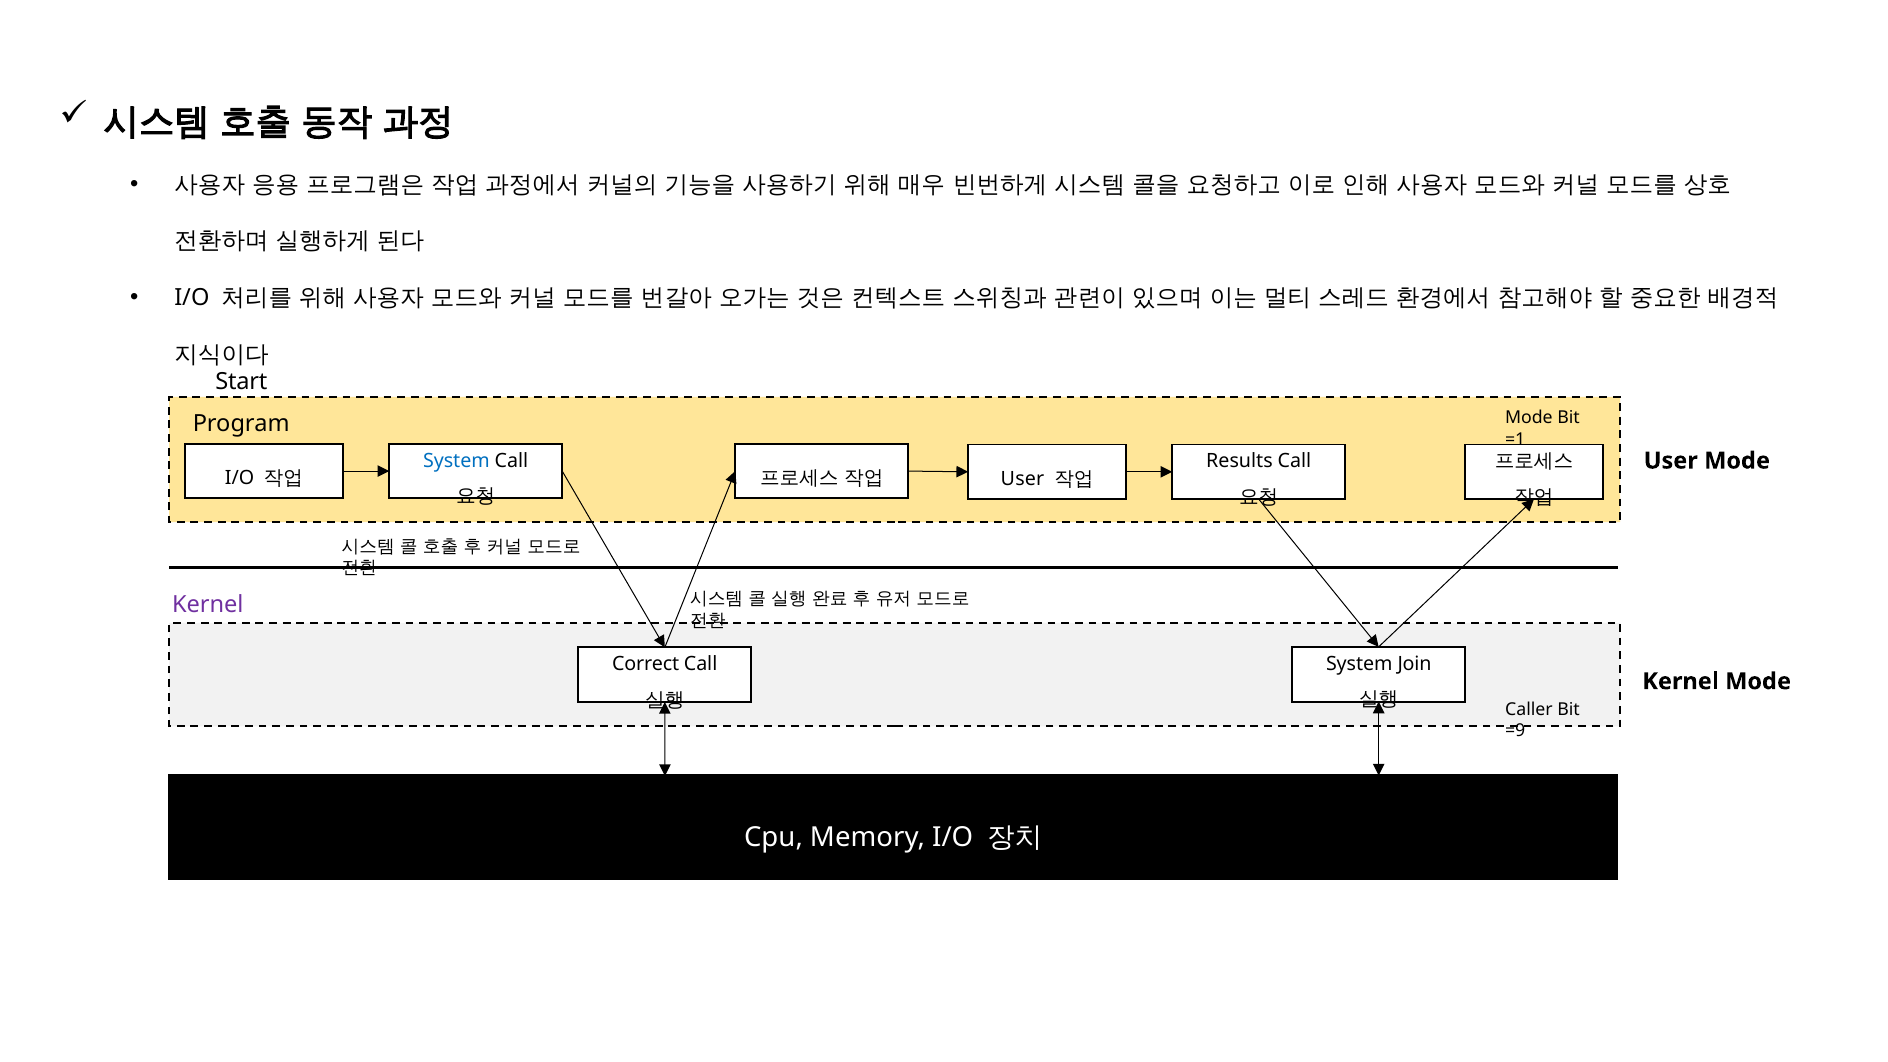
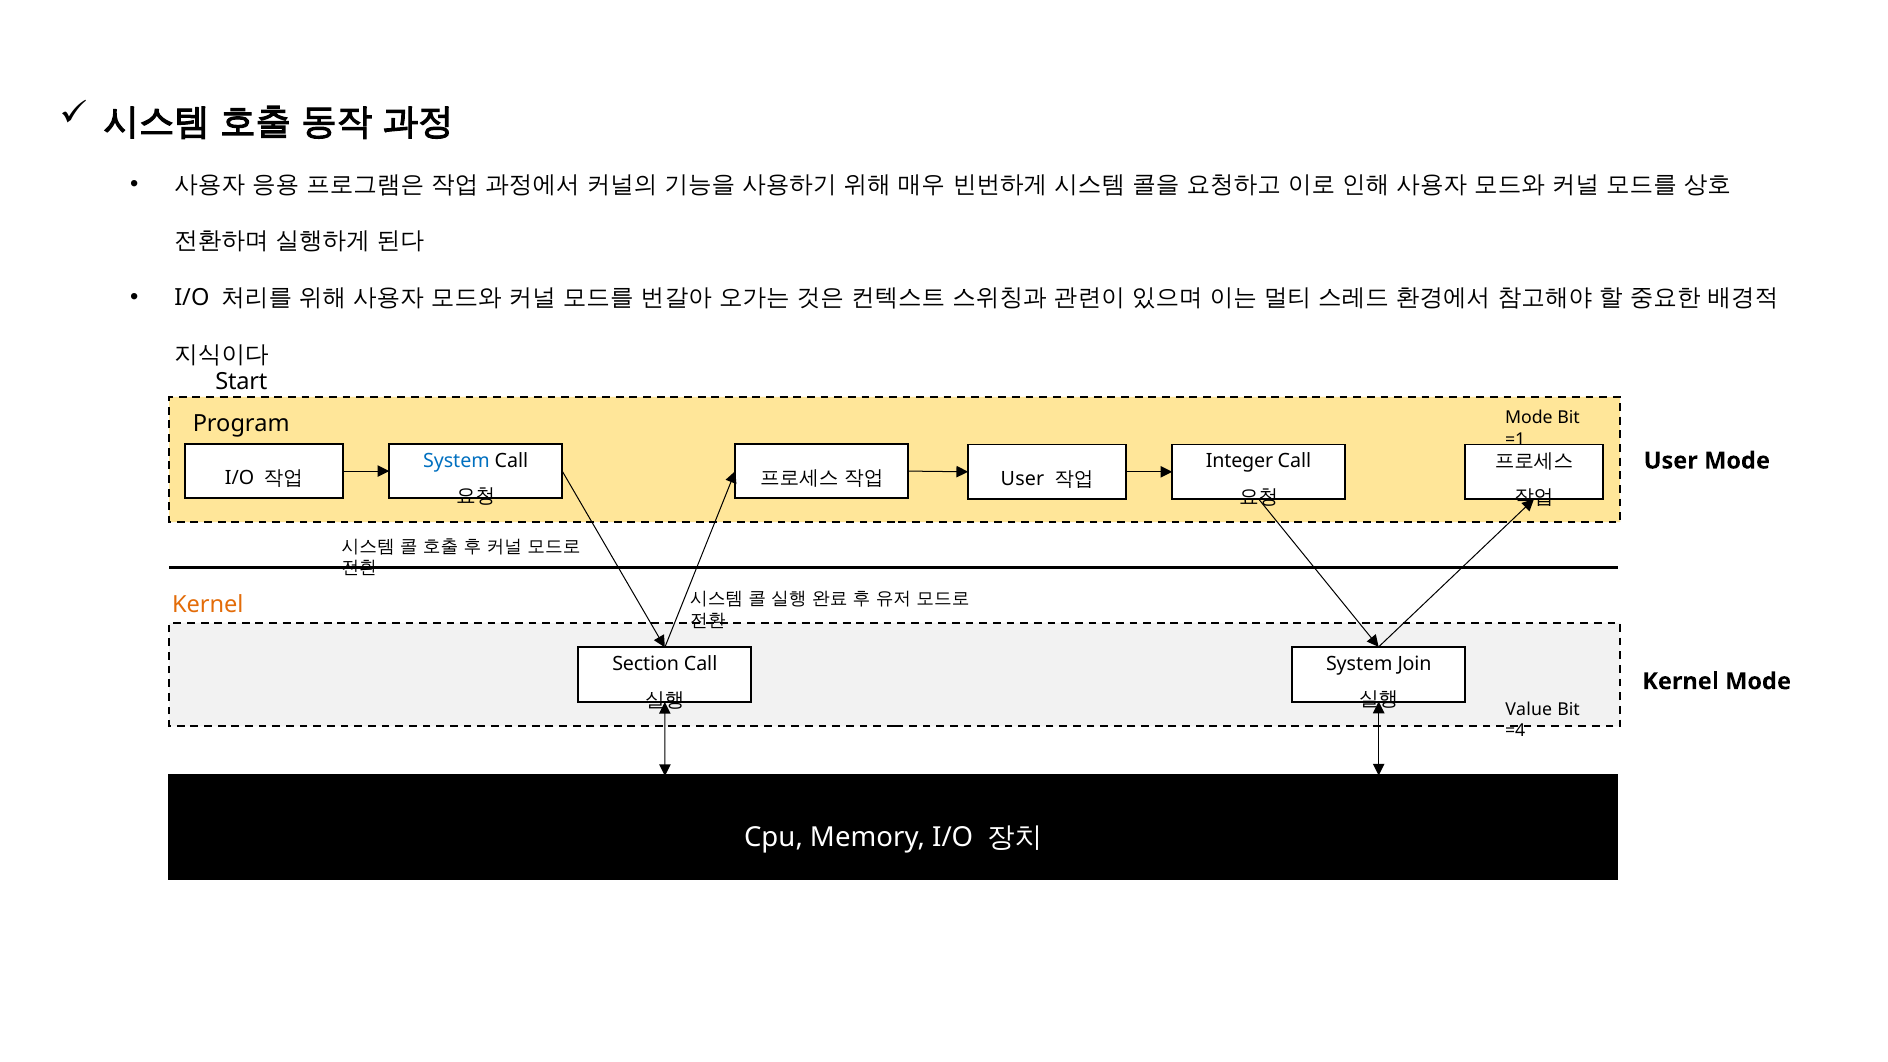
Results: Results -> Integer
Kernel at (208, 605) colour: purple -> orange
Correct: Correct -> Section
Caller: Caller -> Value
=9: =9 -> =4
